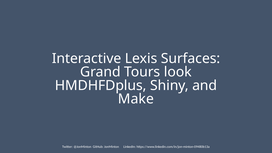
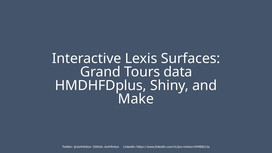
look: look -> data
